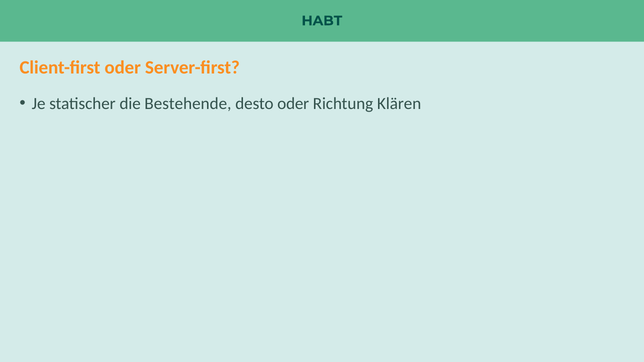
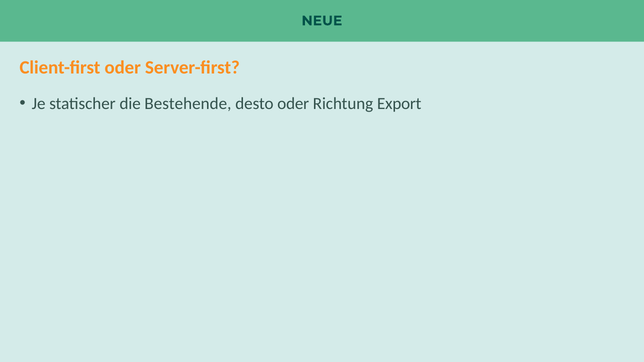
HABT: HABT -> NEUE
Klären: Klären -> Export
